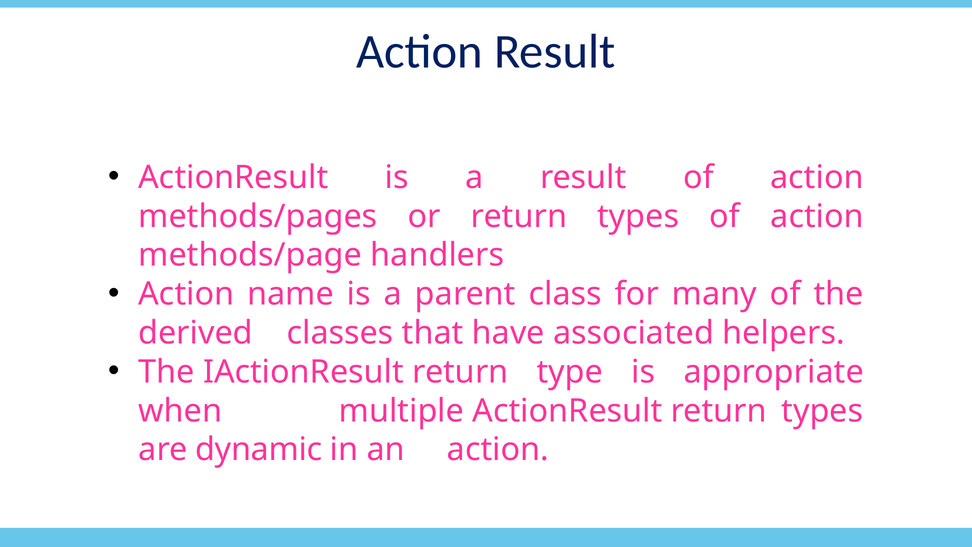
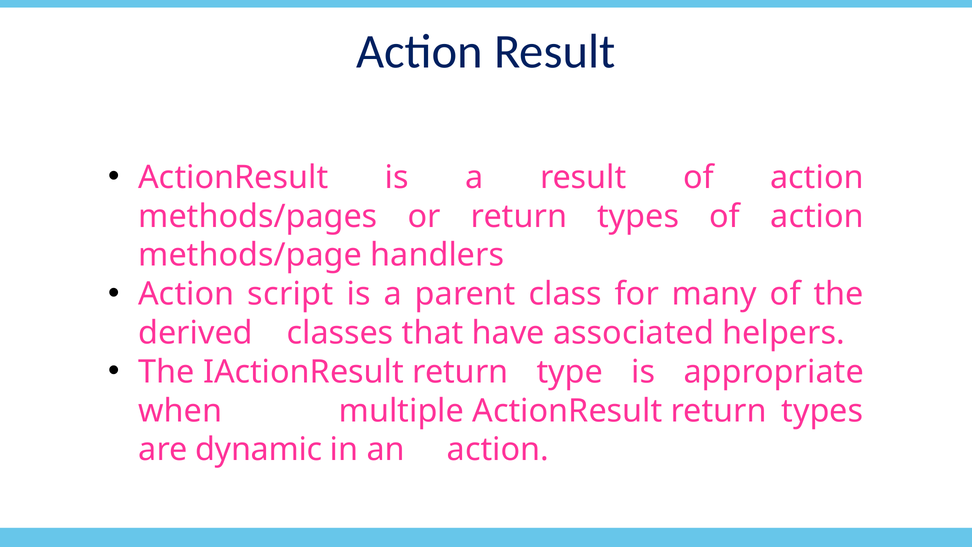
name: name -> script
